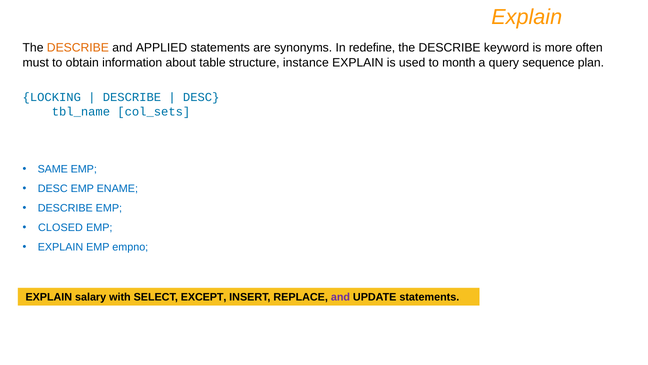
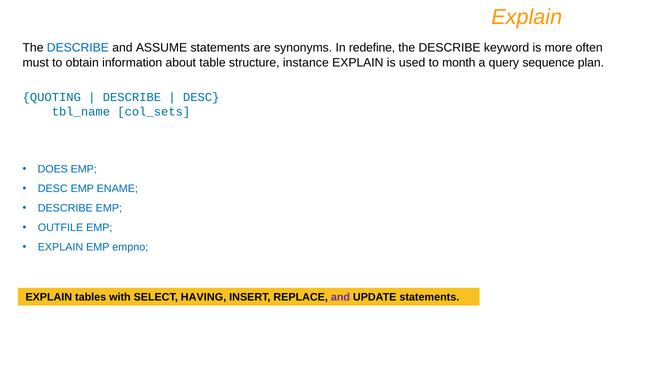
DESCRIBE at (78, 48) colour: orange -> blue
APPLIED: APPLIED -> ASSUME
LOCKING: LOCKING -> QUOTING
SAME: SAME -> DOES
CLOSED: CLOSED -> OUTFILE
salary: salary -> tables
EXCEPT: EXCEPT -> HAVING
